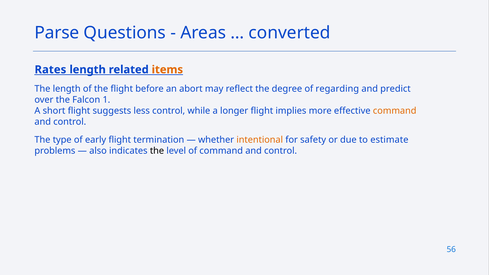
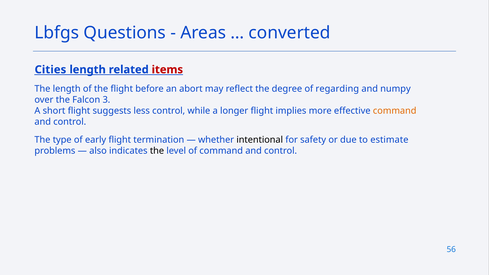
Parse: Parse -> Lbfgs
Rates: Rates -> Cities
items colour: orange -> red
predict: predict -> numpy
1: 1 -> 3
intentional colour: orange -> black
